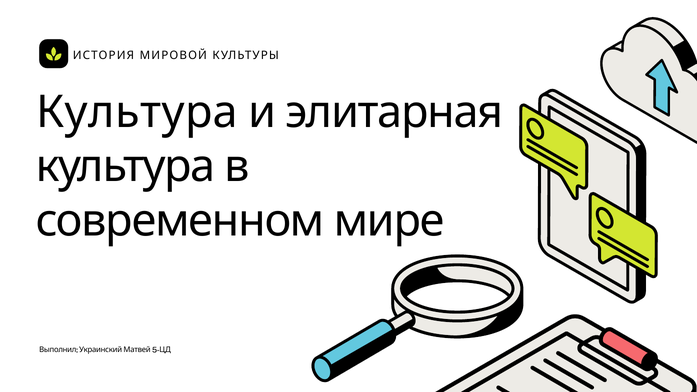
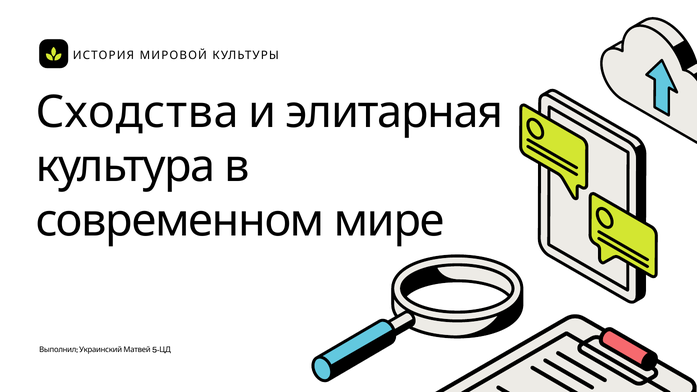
Культура at (137, 112): Культура -> Сходства
